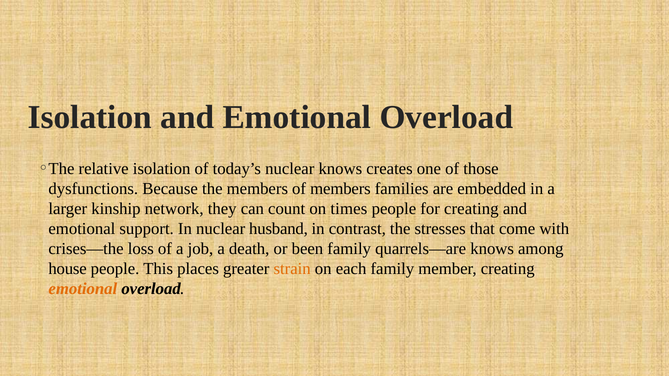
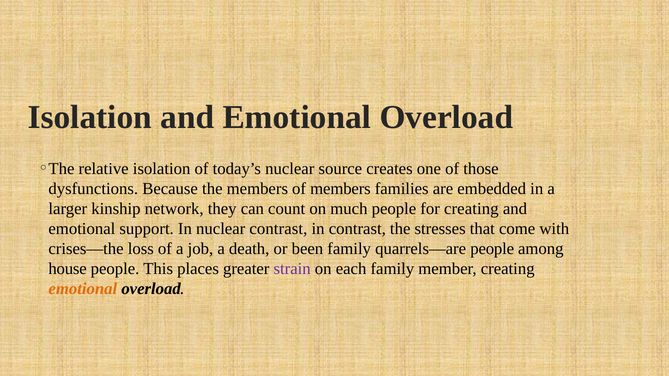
nuclear knows: knows -> source
times: times -> much
nuclear husband: husband -> contrast
quarrels—are knows: knows -> people
strain colour: orange -> purple
